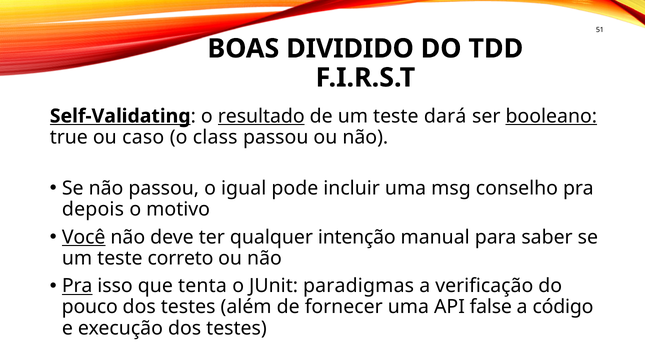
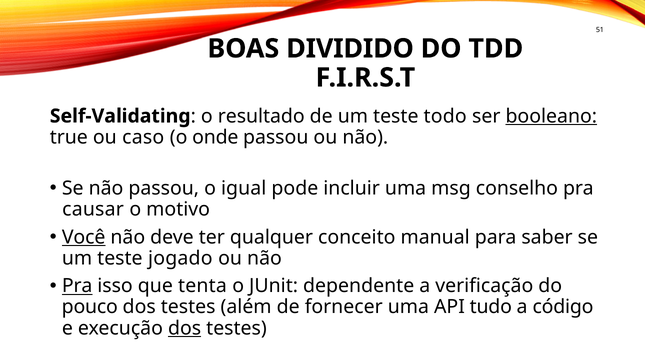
Self-Validating underline: present -> none
resultado underline: present -> none
dará: dará -> todo
class: class -> onde
depois: depois -> causar
intenção: intenção -> conceito
correto: correto -> jogado
paradigmas: paradigmas -> dependente
false: false -> tudo
dos at (185, 328) underline: none -> present
